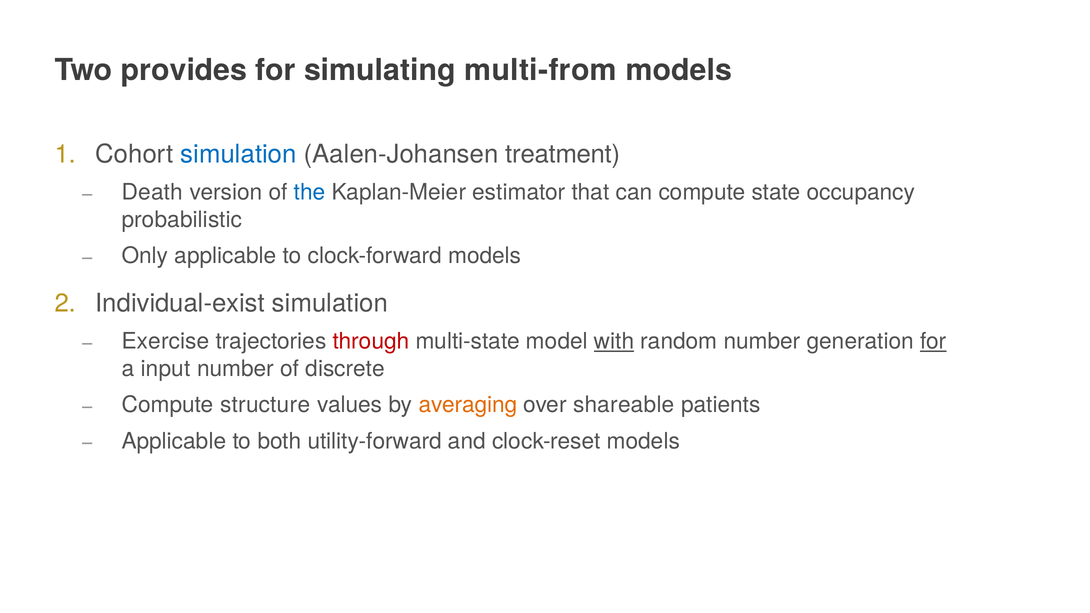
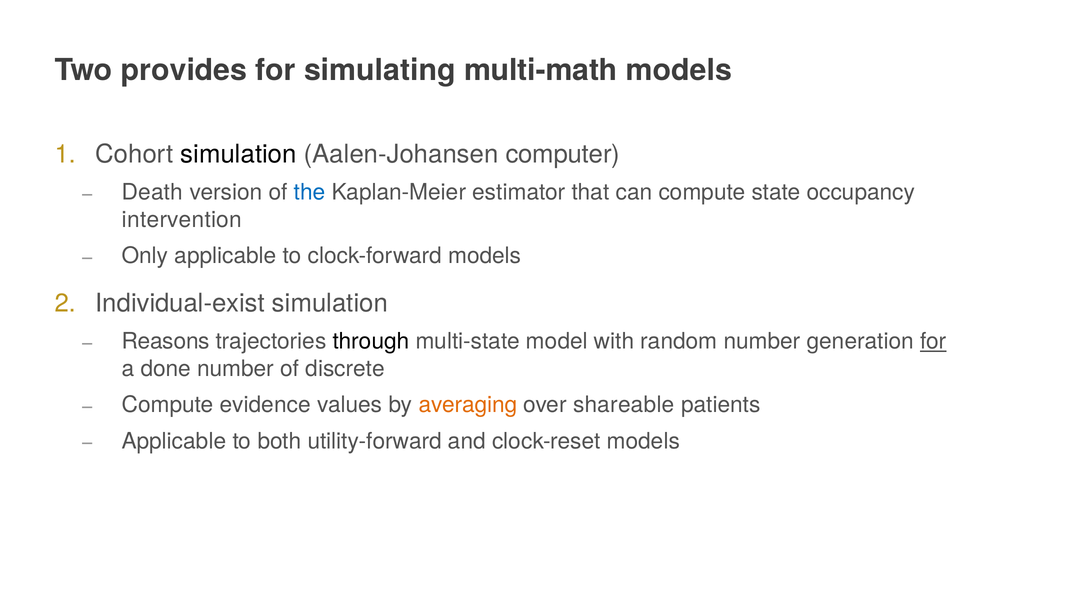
multi-from: multi-from -> multi-math
simulation at (239, 154) colour: blue -> black
treatment: treatment -> computer
probabilistic: probabilistic -> intervention
Exercise: Exercise -> Reasons
through colour: red -> black
with underline: present -> none
input: input -> done
structure: structure -> evidence
